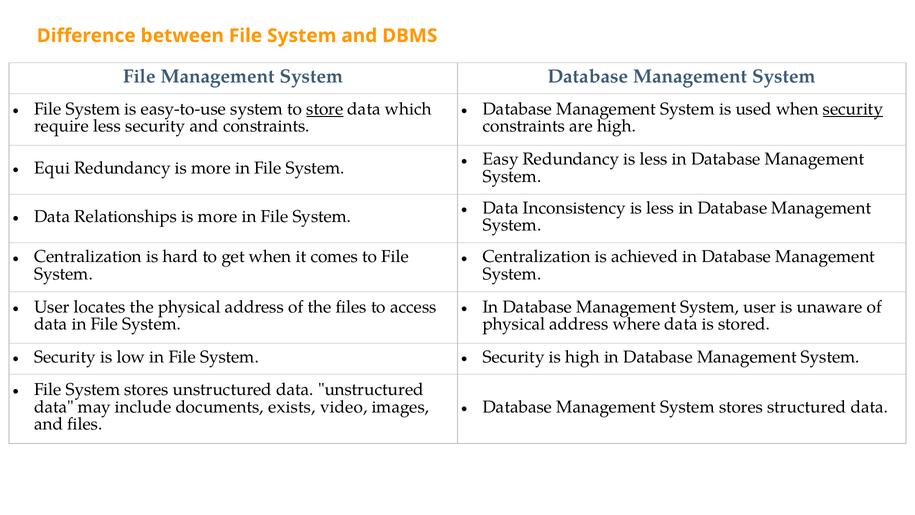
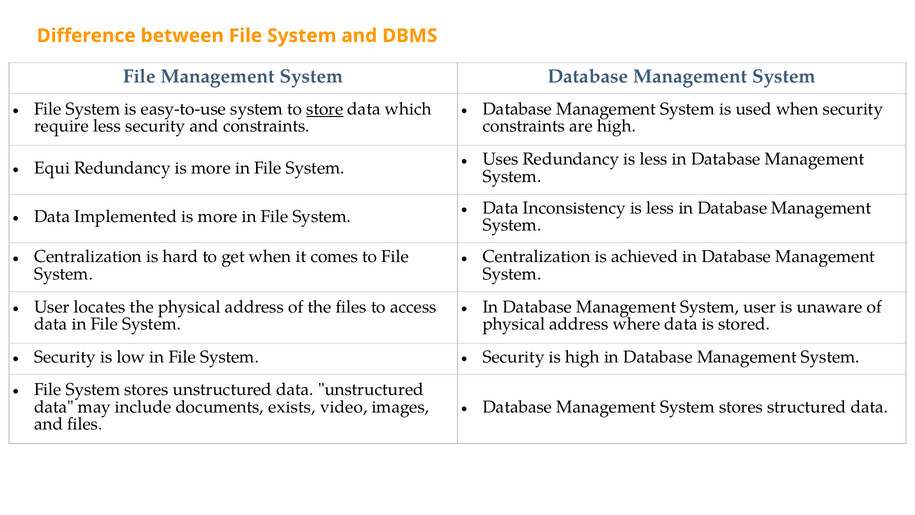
security at (853, 109) underline: present -> none
Easy: Easy -> Uses
Relationships: Relationships -> Implemented
